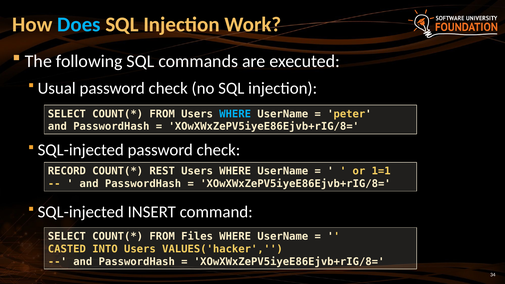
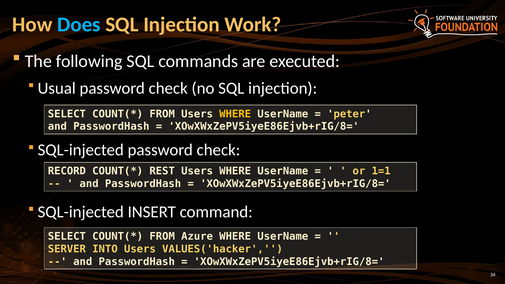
WHERE at (235, 114) colour: light blue -> yellow
Files: Files -> Azure
CASTED: CASTED -> SERVER
